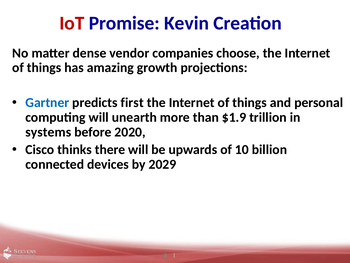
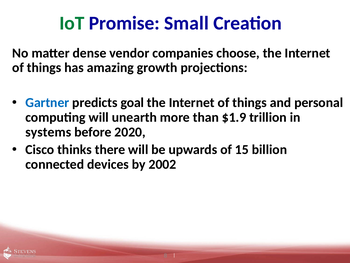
IoT colour: red -> green
Kevin: Kevin -> Small
first: first -> goal
10: 10 -> 15
2029: 2029 -> 2002
